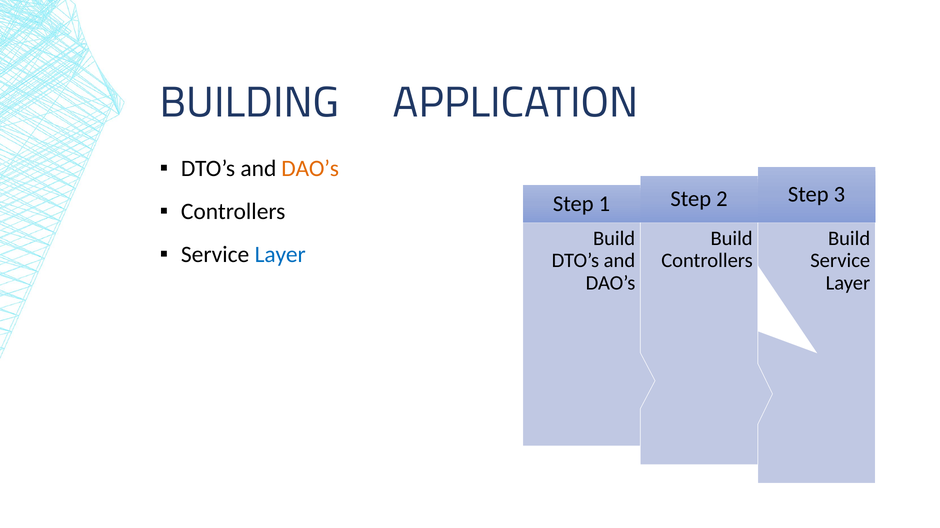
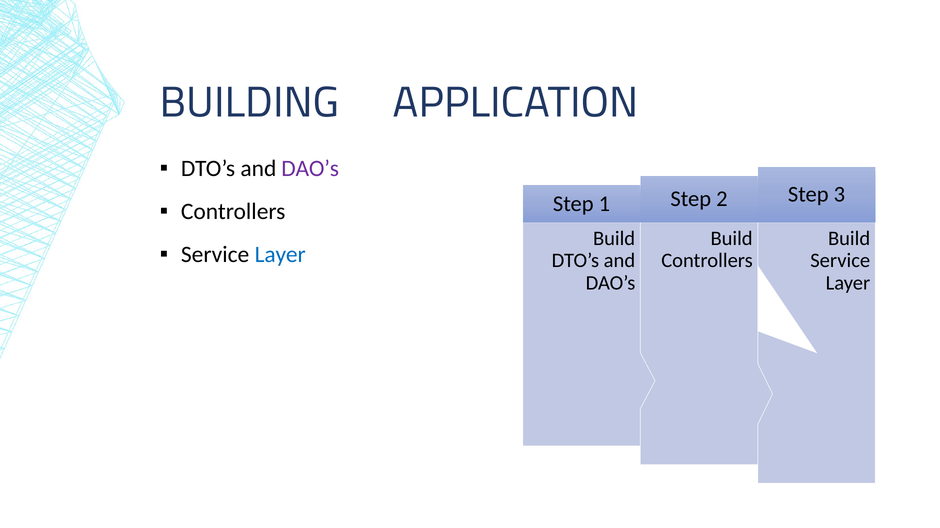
DAO’s at (310, 169) colour: orange -> purple
